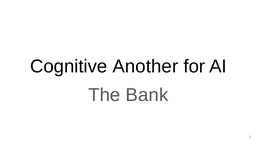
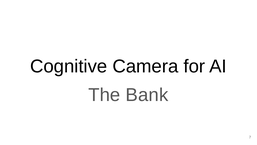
Another: Another -> Camera
